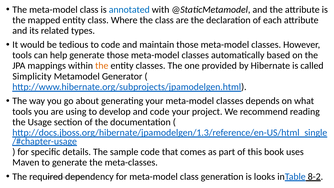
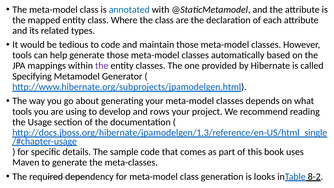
the at (102, 66) colour: orange -> purple
Simplicity: Simplicity -> Specifying
and code: code -> rows
